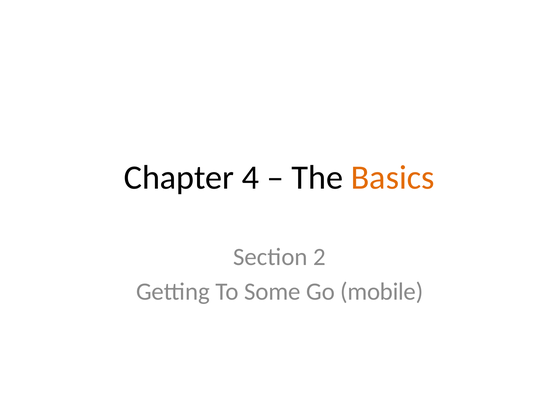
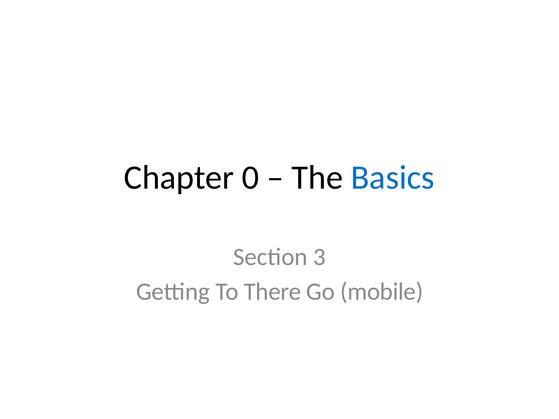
4: 4 -> 0
Basics colour: orange -> blue
2: 2 -> 3
Some: Some -> There
